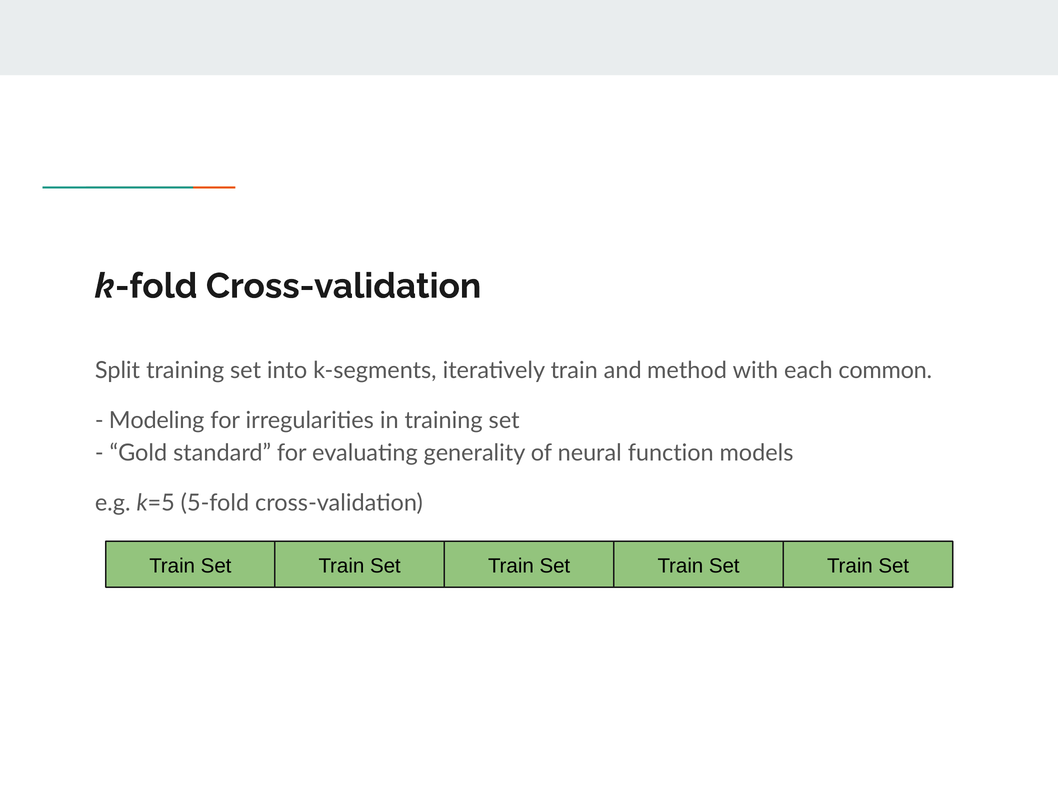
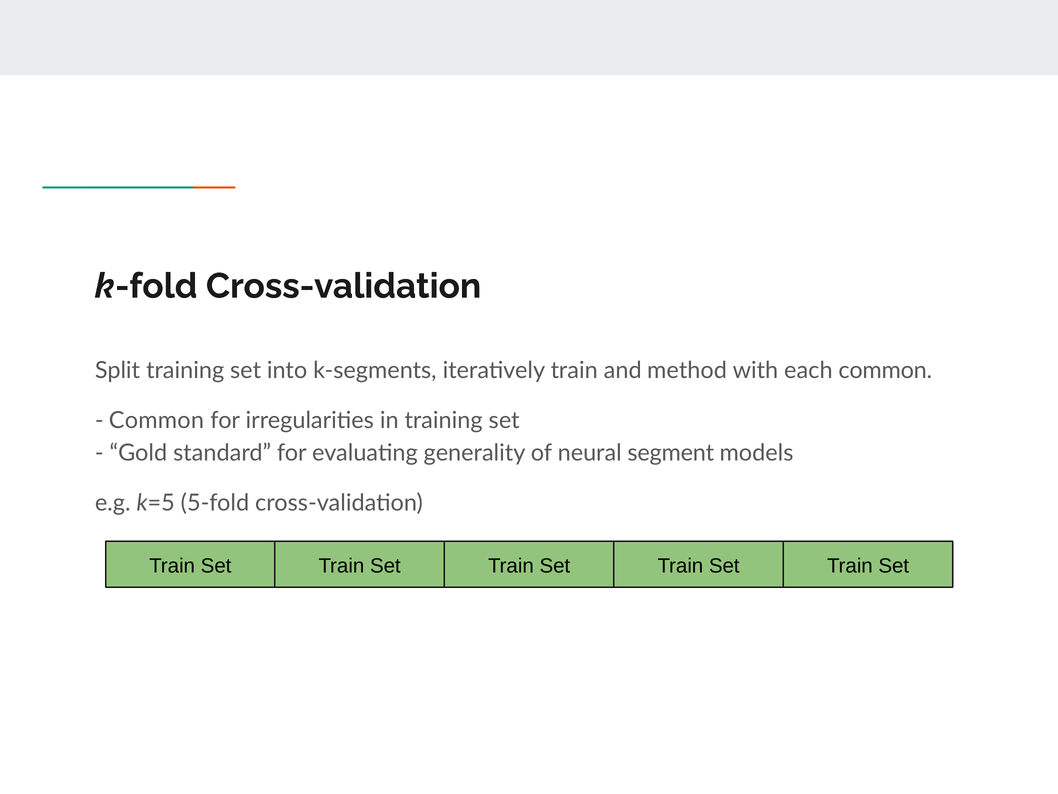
Modeling at (157, 420): Modeling -> Common
function: function -> segment
